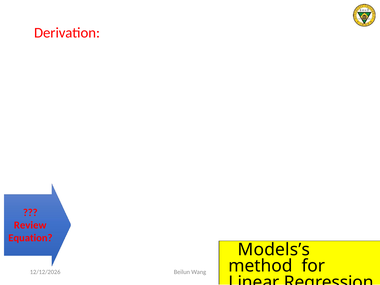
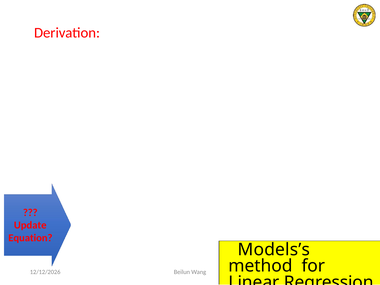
Review: Review -> Update
